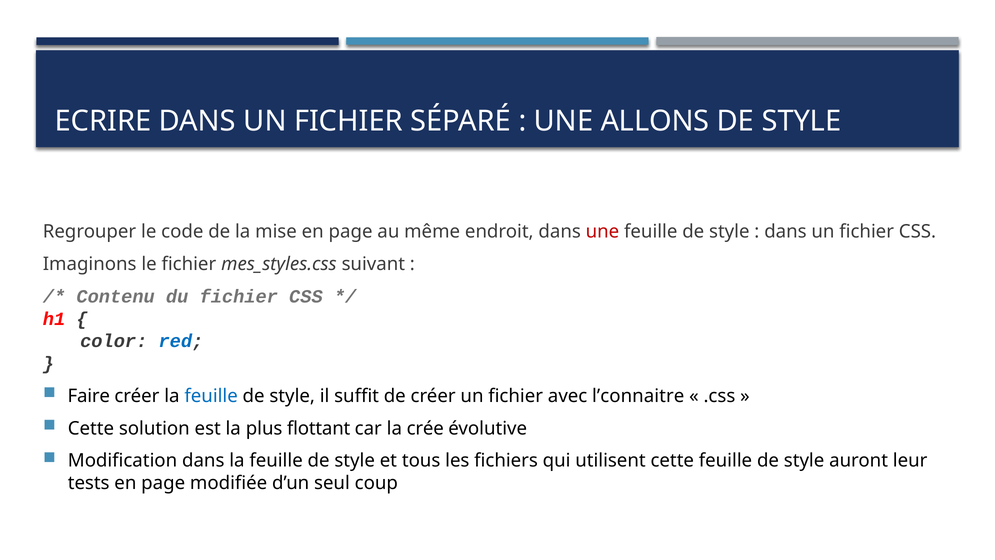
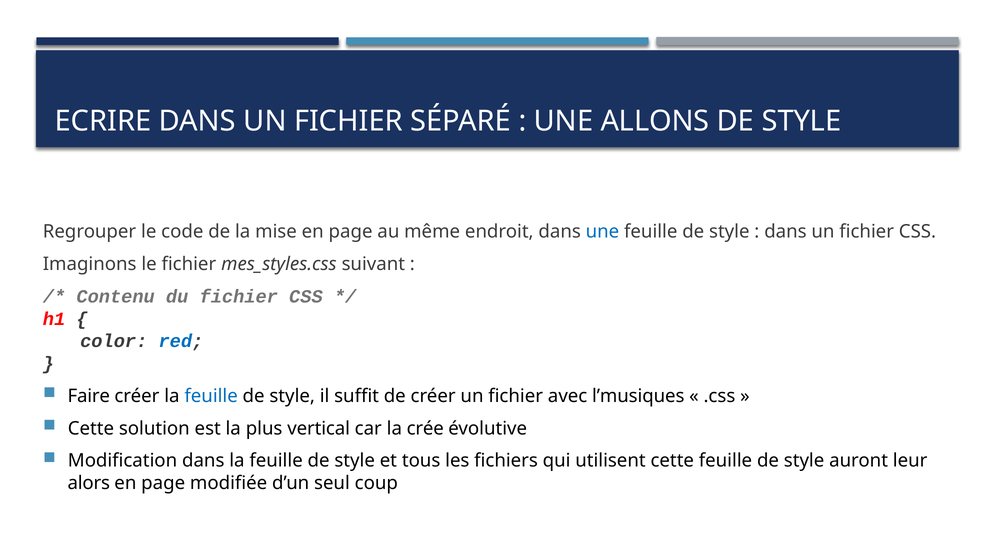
une at (602, 232) colour: red -> blue
l’connaitre: l’connaitre -> l’musiques
flottant: flottant -> vertical
tests: tests -> alors
